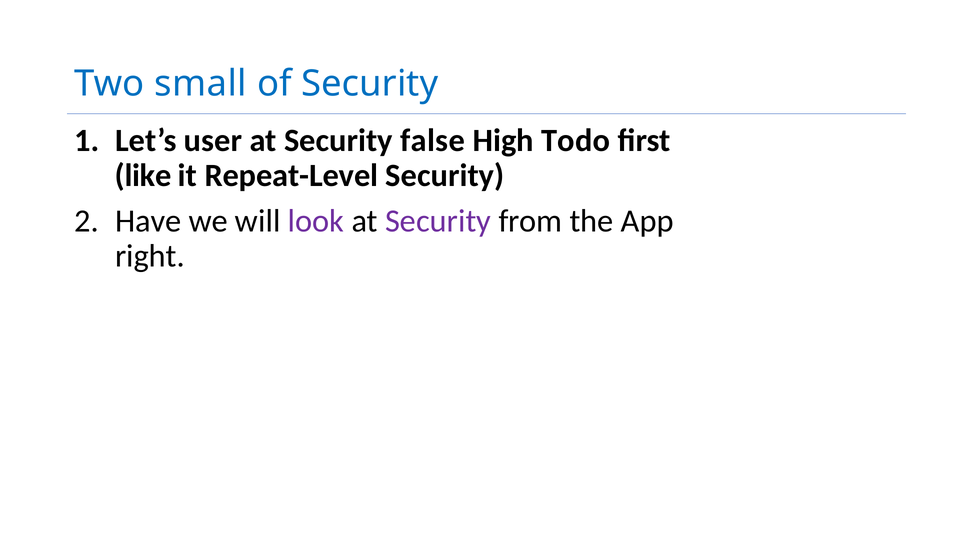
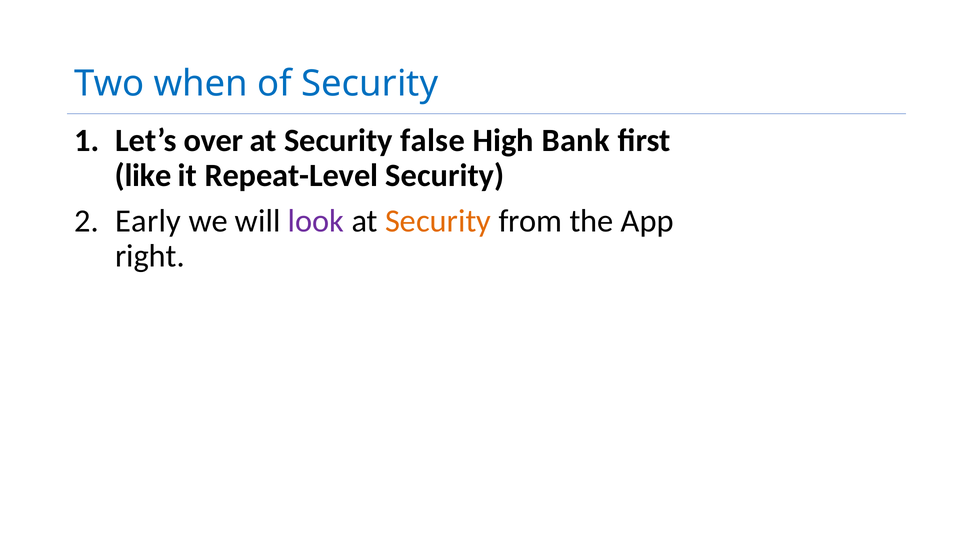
small: small -> when
user: user -> over
Todo: Todo -> Bank
Have: Have -> Early
Security at (438, 221) colour: purple -> orange
